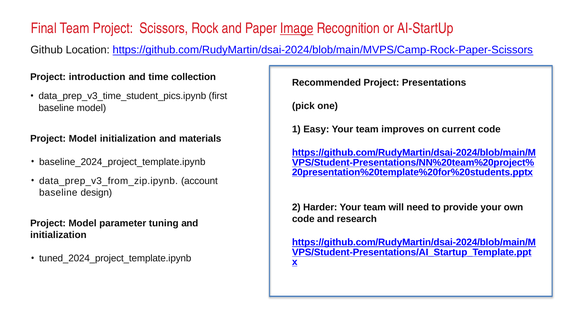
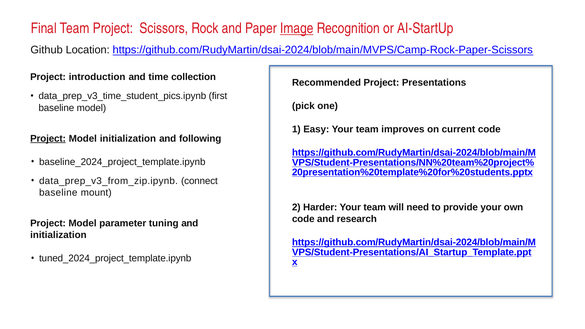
Project at (48, 139) underline: none -> present
materials: materials -> following
account: account -> connect
design: design -> mount
